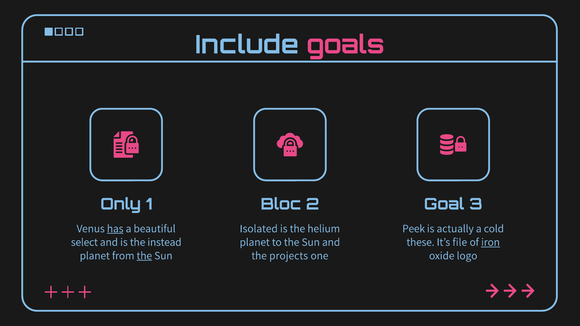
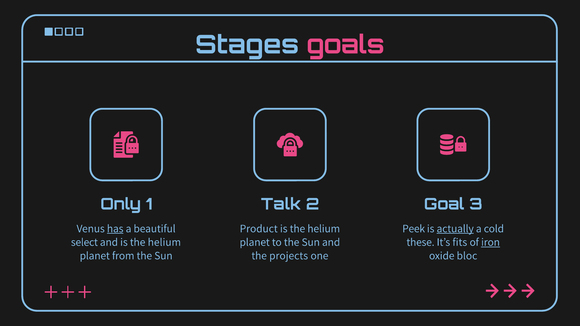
Include: Include -> Stages
Bloc: Bloc -> Talk
Isolated: Isolated -> Product
actually underline: none -> present
and is the instead: instead -> helium
file: file -> fits
the at (144, 256) underline: present -> none
logo: logo -> bloc
